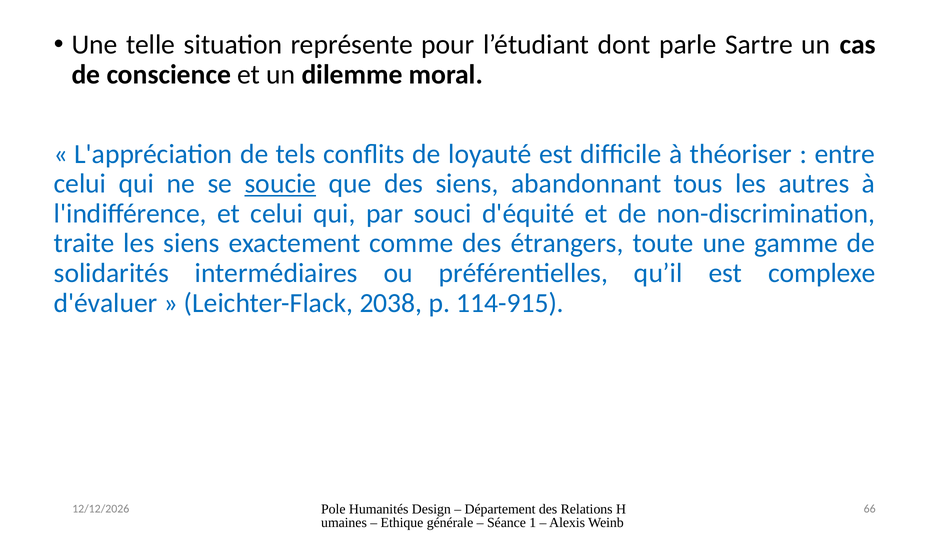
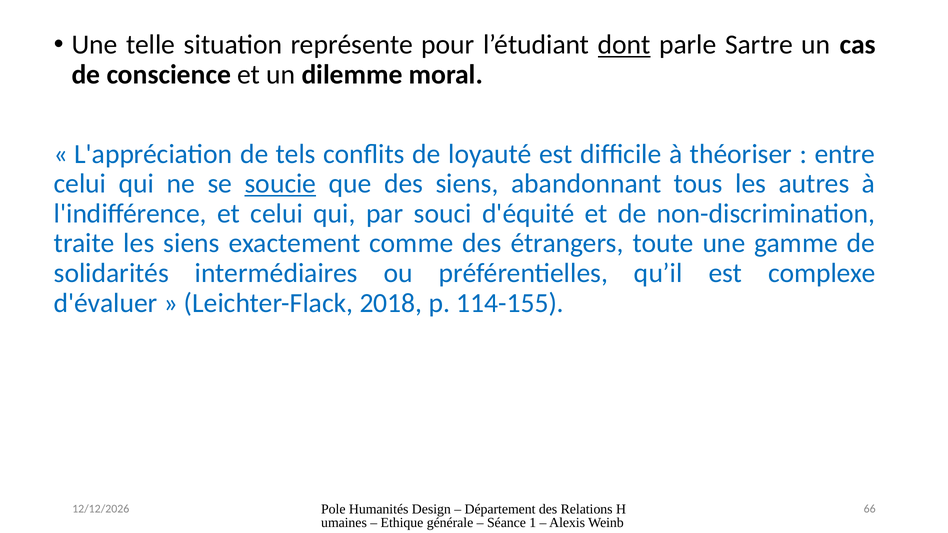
dont underline: none -> present
2038: 2038 -> 2018
114-915: 114-915 -> 114-155
